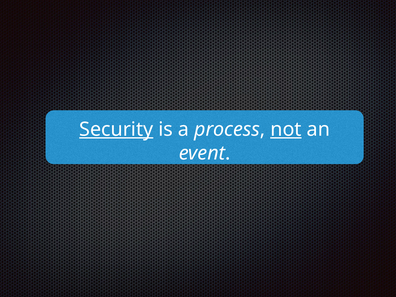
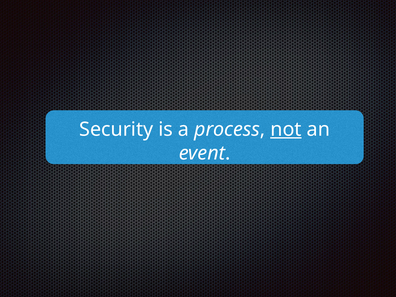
Security underline: present -> none
